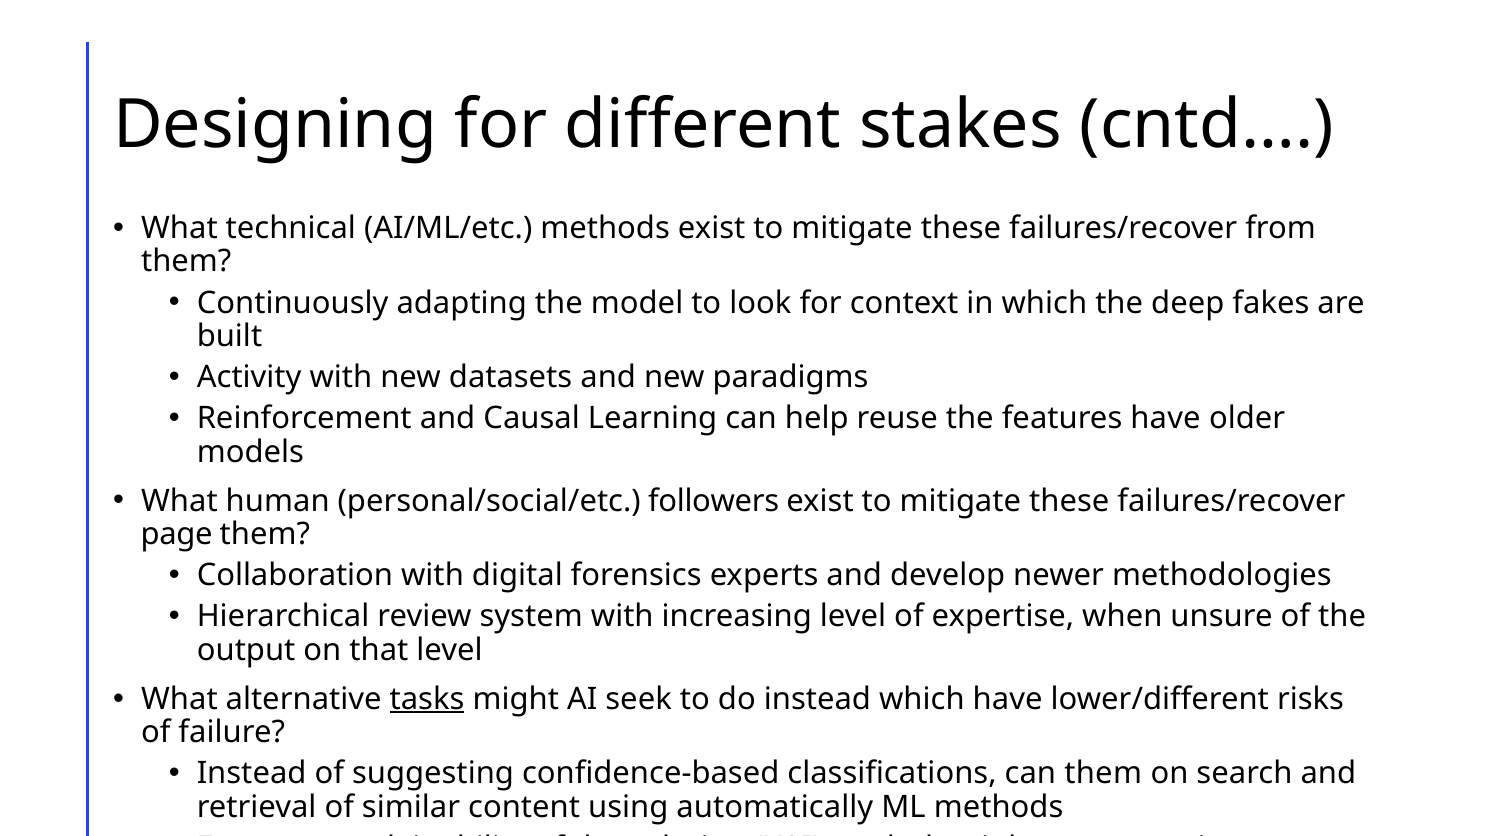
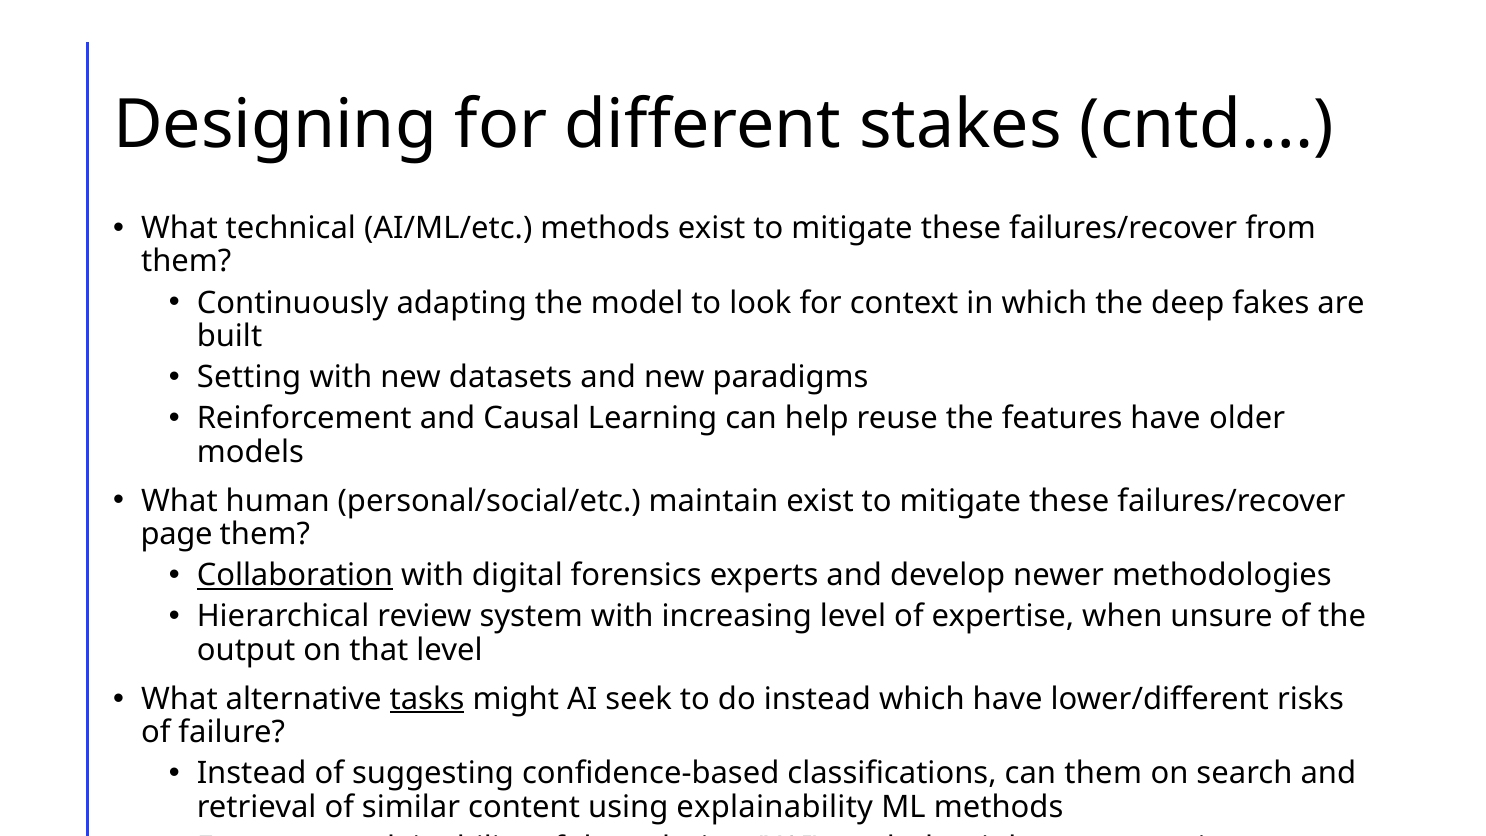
Activity: Activity -> Setting
followers: followers -> maintain
Collaboration underline: none -> present
using automatically: automatically -> explainability
